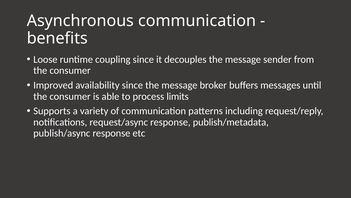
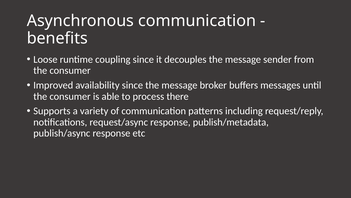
limits: limits -> there
